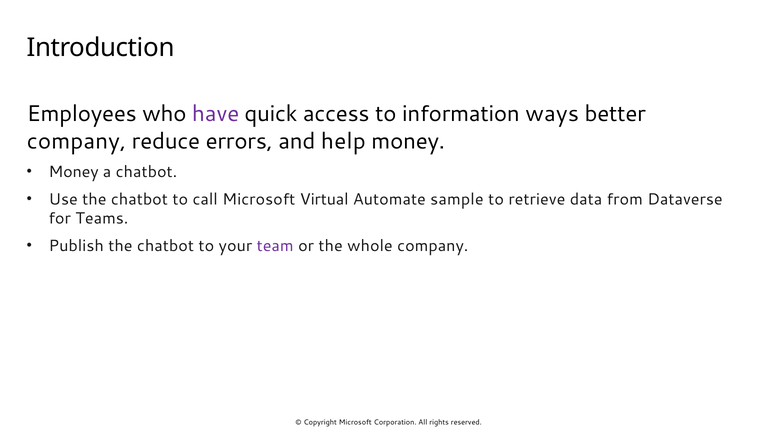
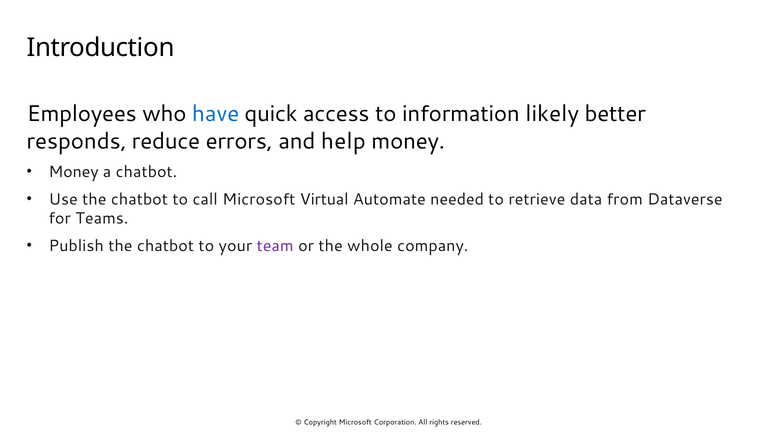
have colour: purple -> blue
ways: ways -> likely
company at (76, 141): company -> responds
sample: sample -> needed
